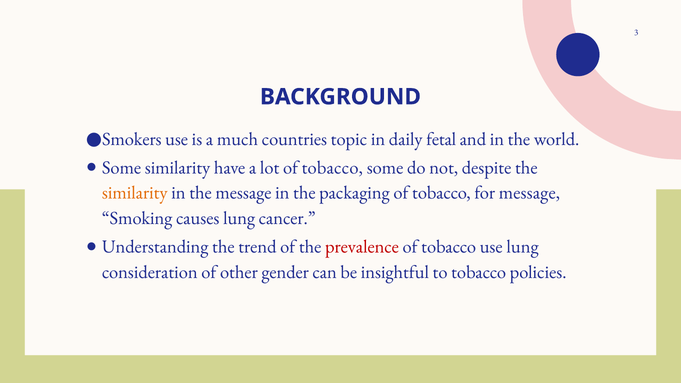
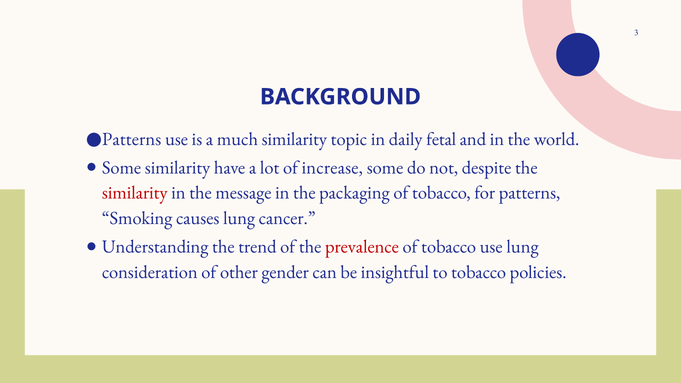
Smokers at (132, 139): Smokers -> Patterns
much countries: countries -> similarity
lot of tobacco: tobacco -> increase
similarity at (135, 193) colour: orange -> red
for message: message -> patterns
